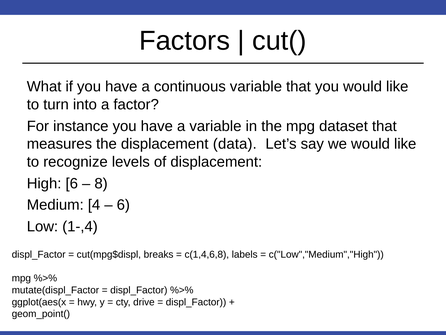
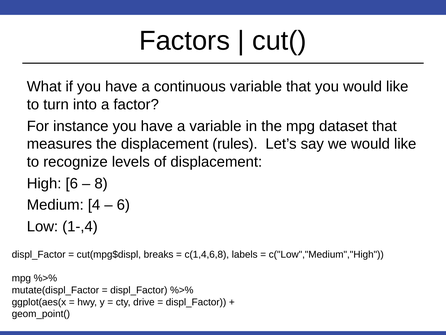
data: data -> rules
